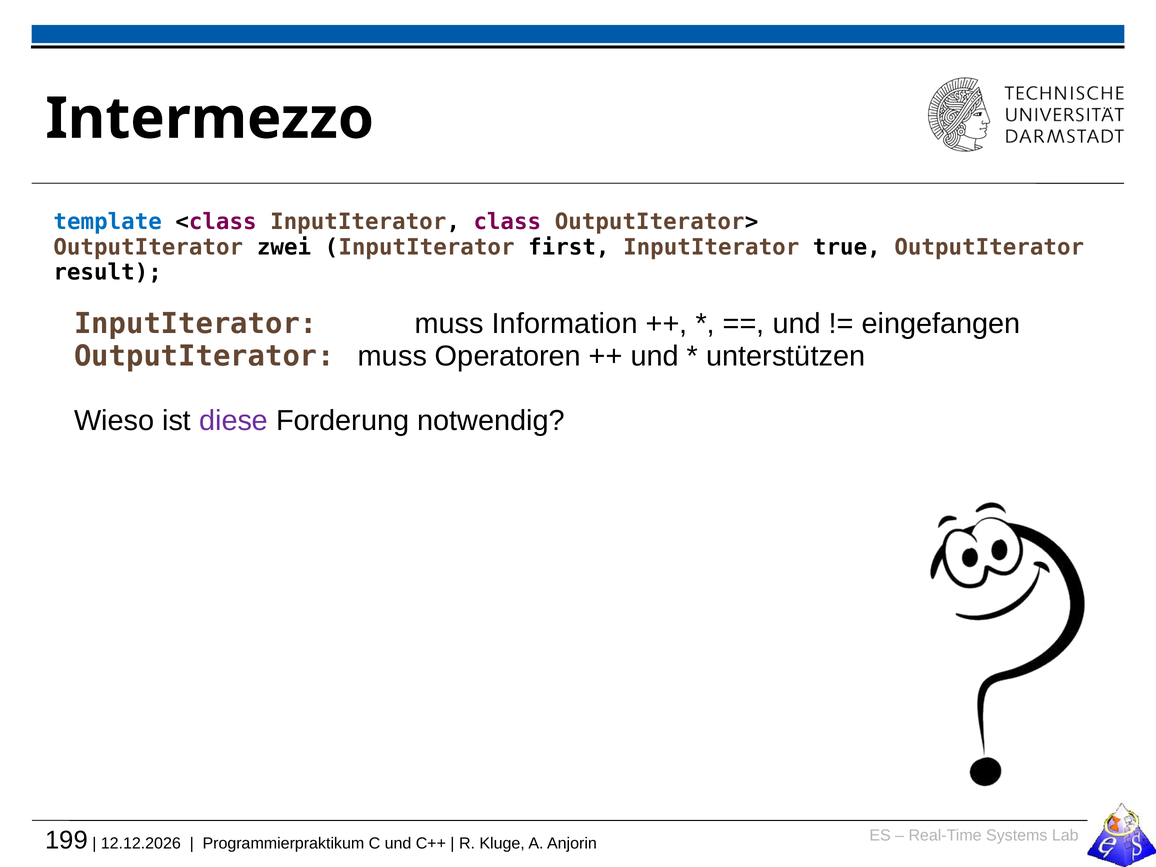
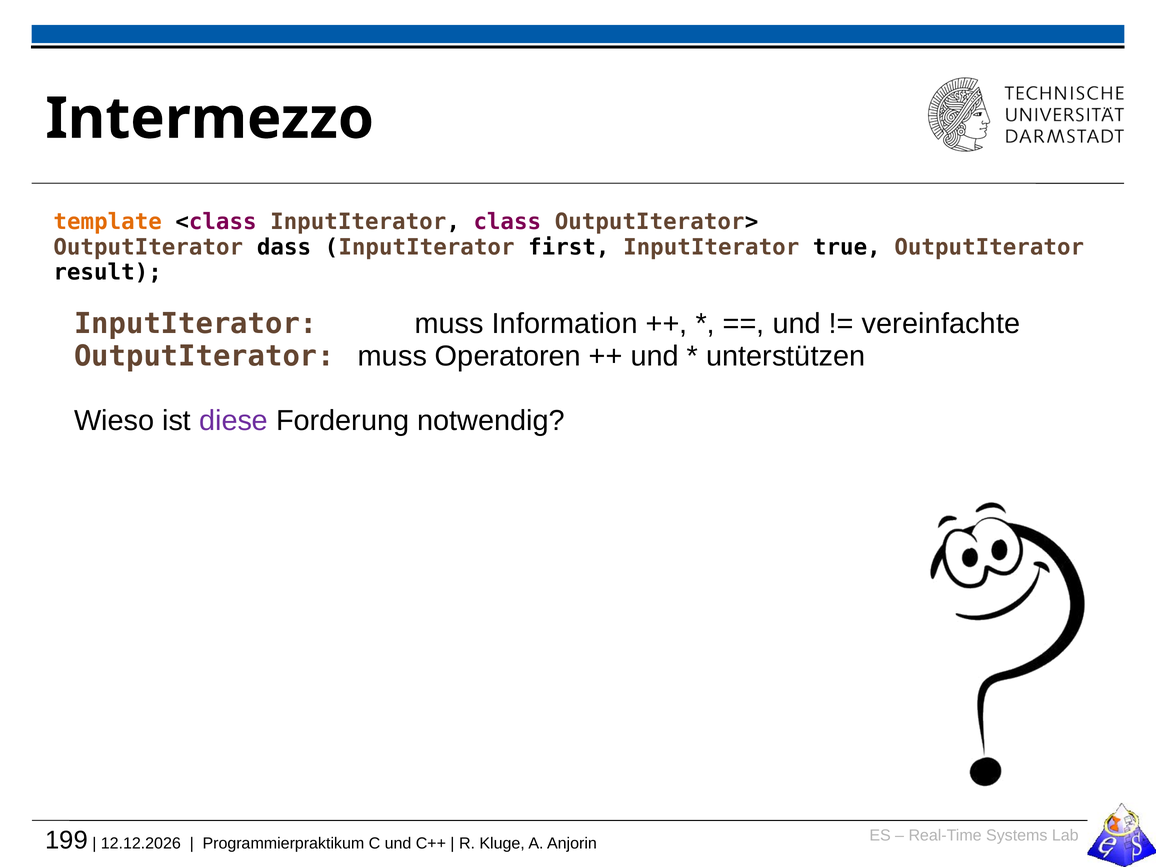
template colour: blue -> orange
zwei: zwei -> dass
eingefangen: eingefangen -> vereinfachte
